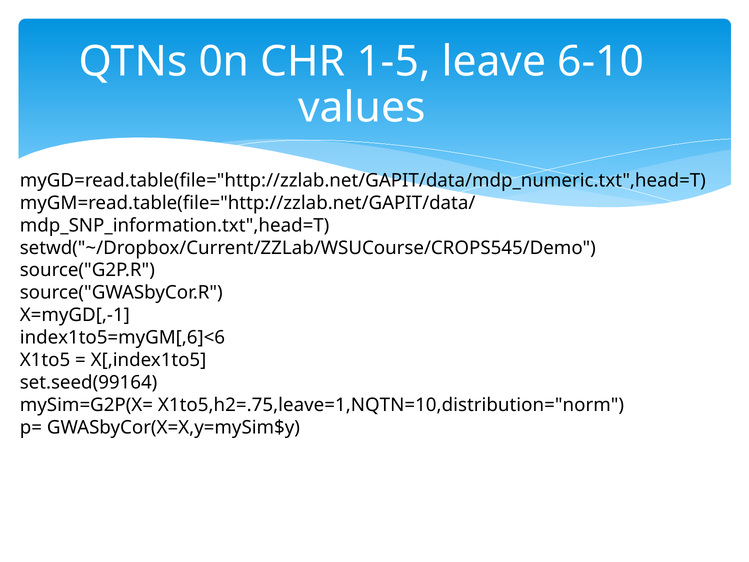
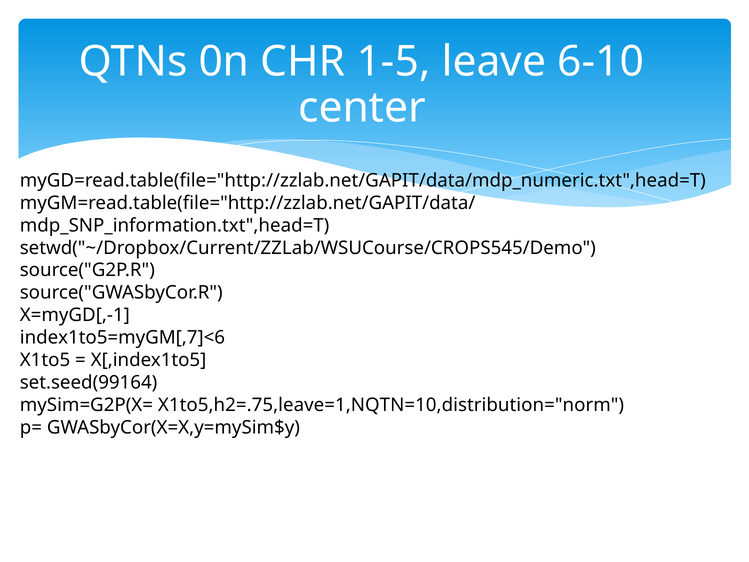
values: values -> center
index1to5=myGM[,6]<6: index1to5=myGM[,6]<6 -> index1to5=myGM[,7]<6
